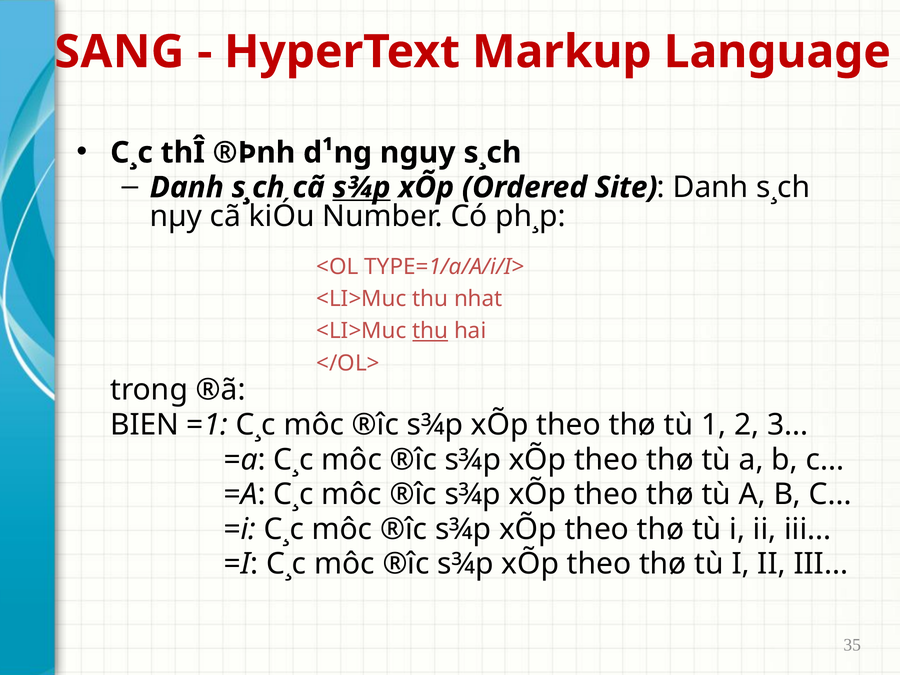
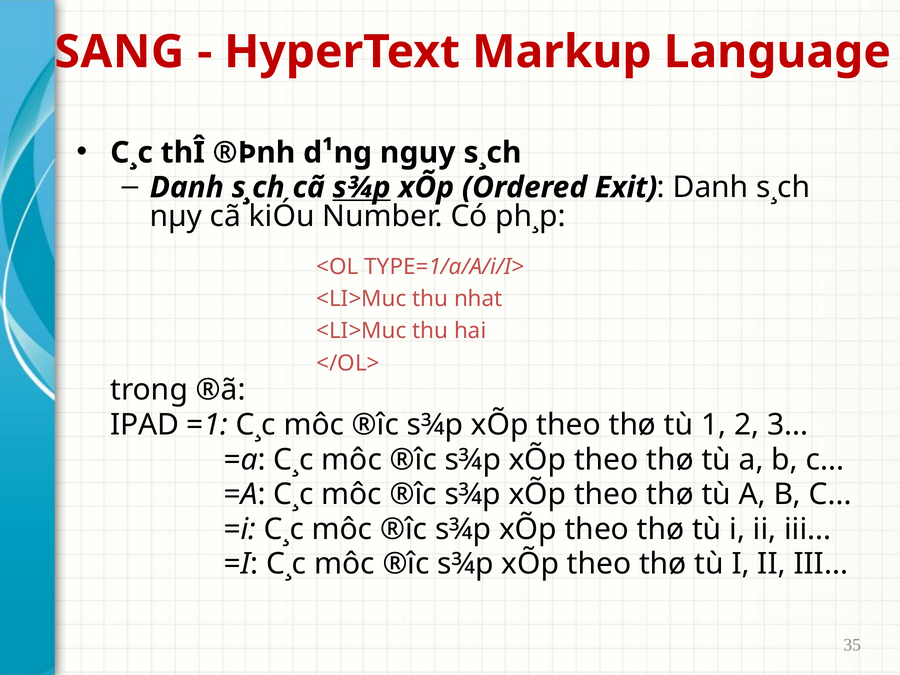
Site: Site -> Exit
thu at (430, 331) underline: present -> none
BIEN: BIEN -> IPAD
